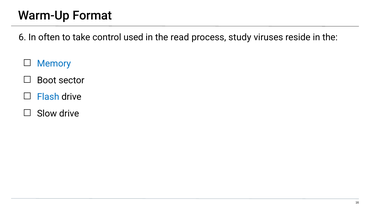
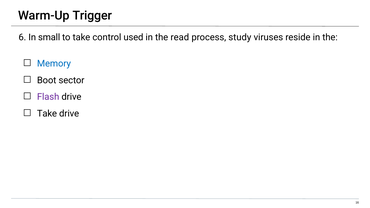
Format: Format -> Trigger
often: often -> small
Flash colour: blue -> purple
Slow at (47, 114): Slow -> Take
